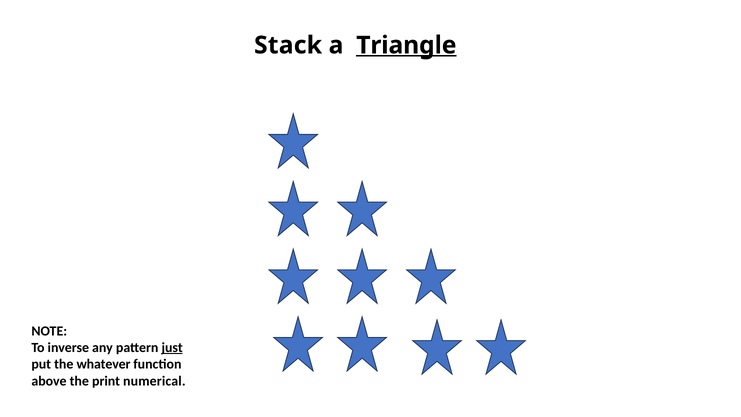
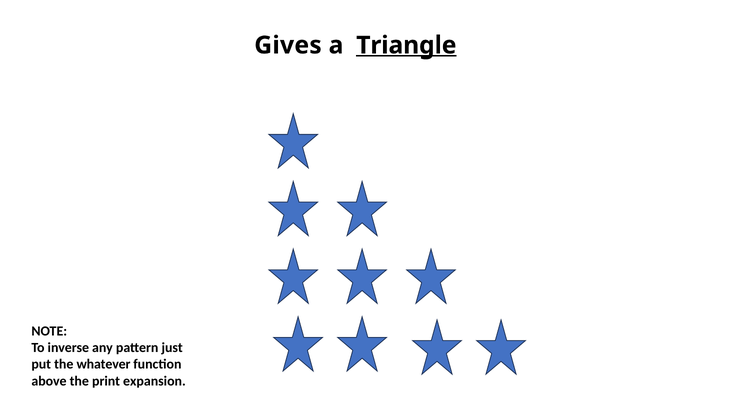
Stack: Stack -> Gives
just underline: present -> none
numerical: numerical -> expansion
